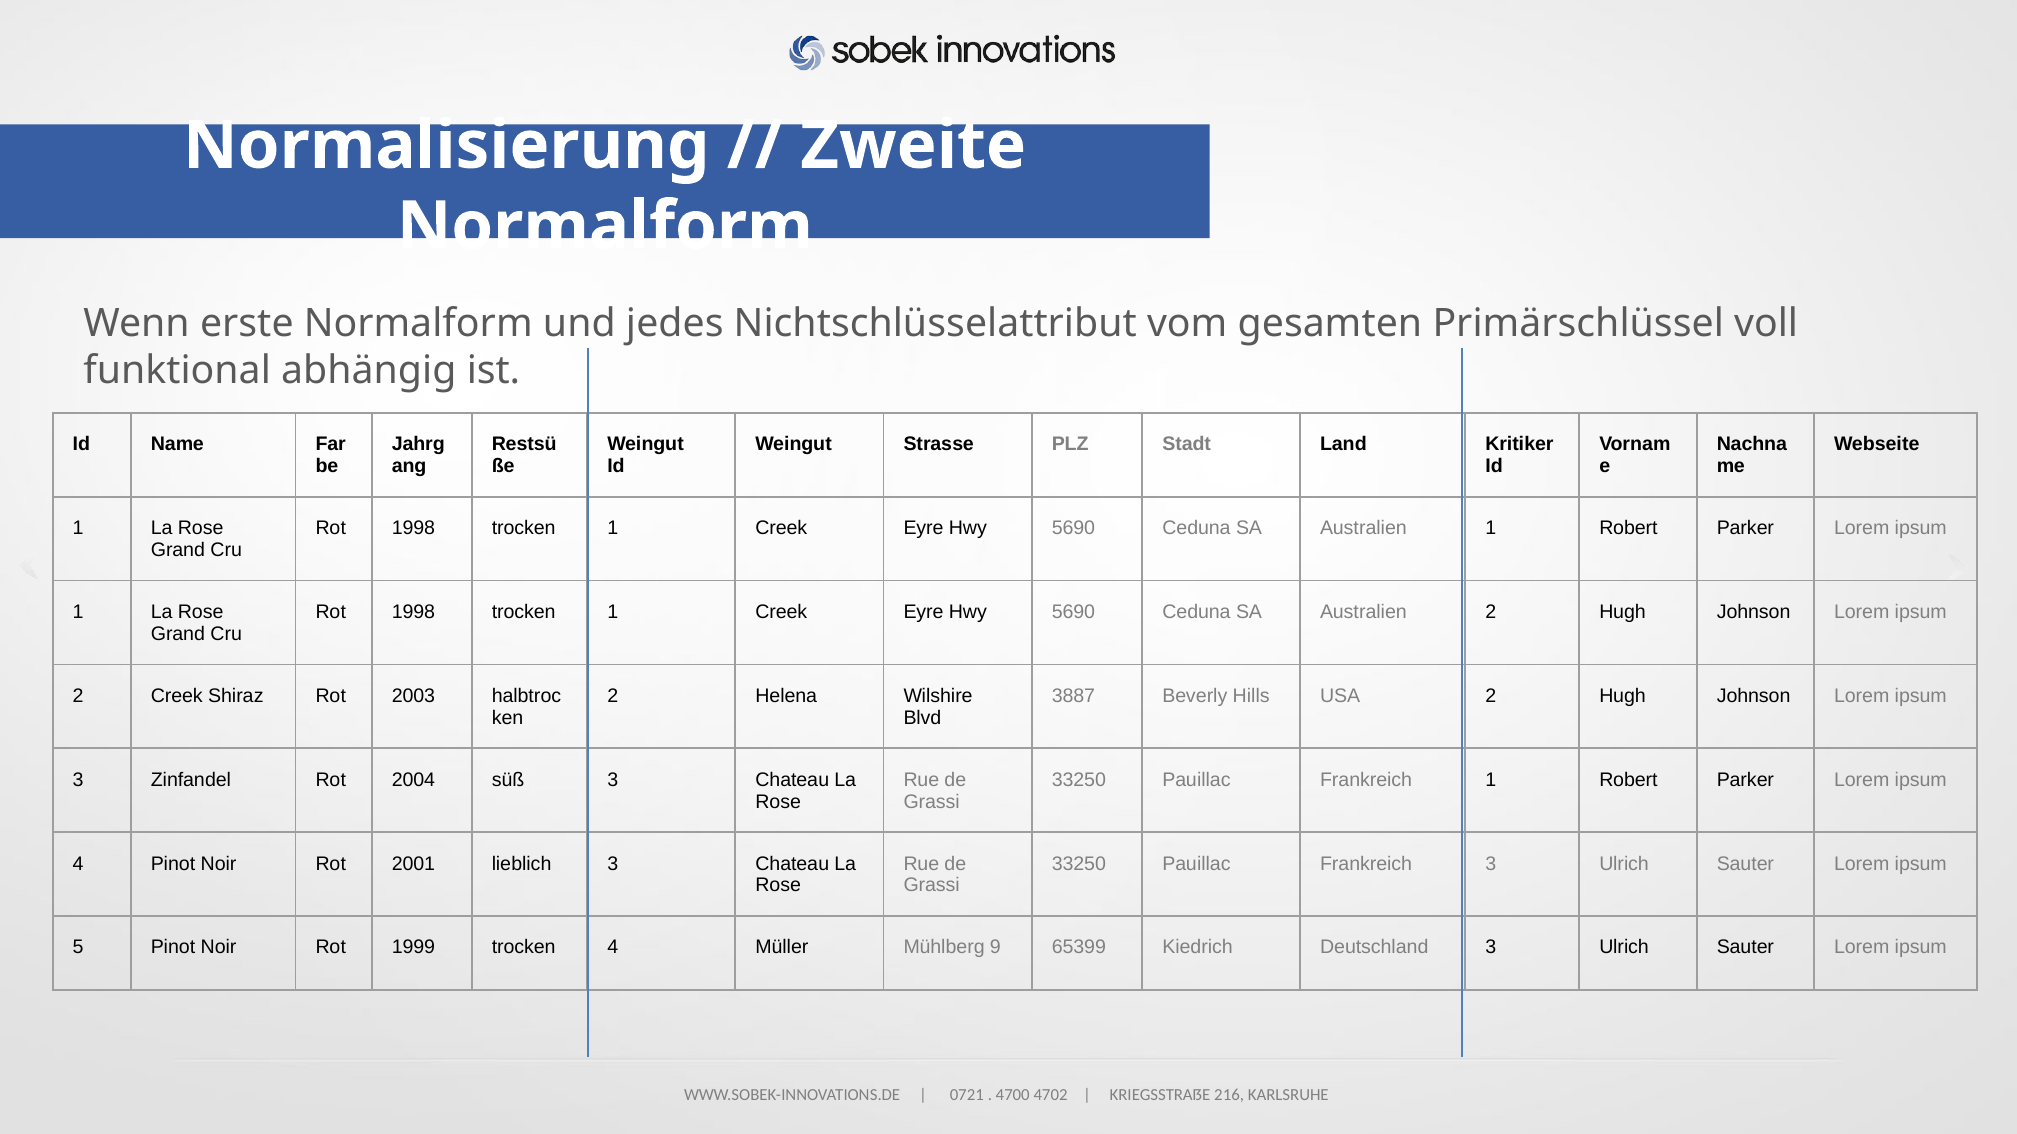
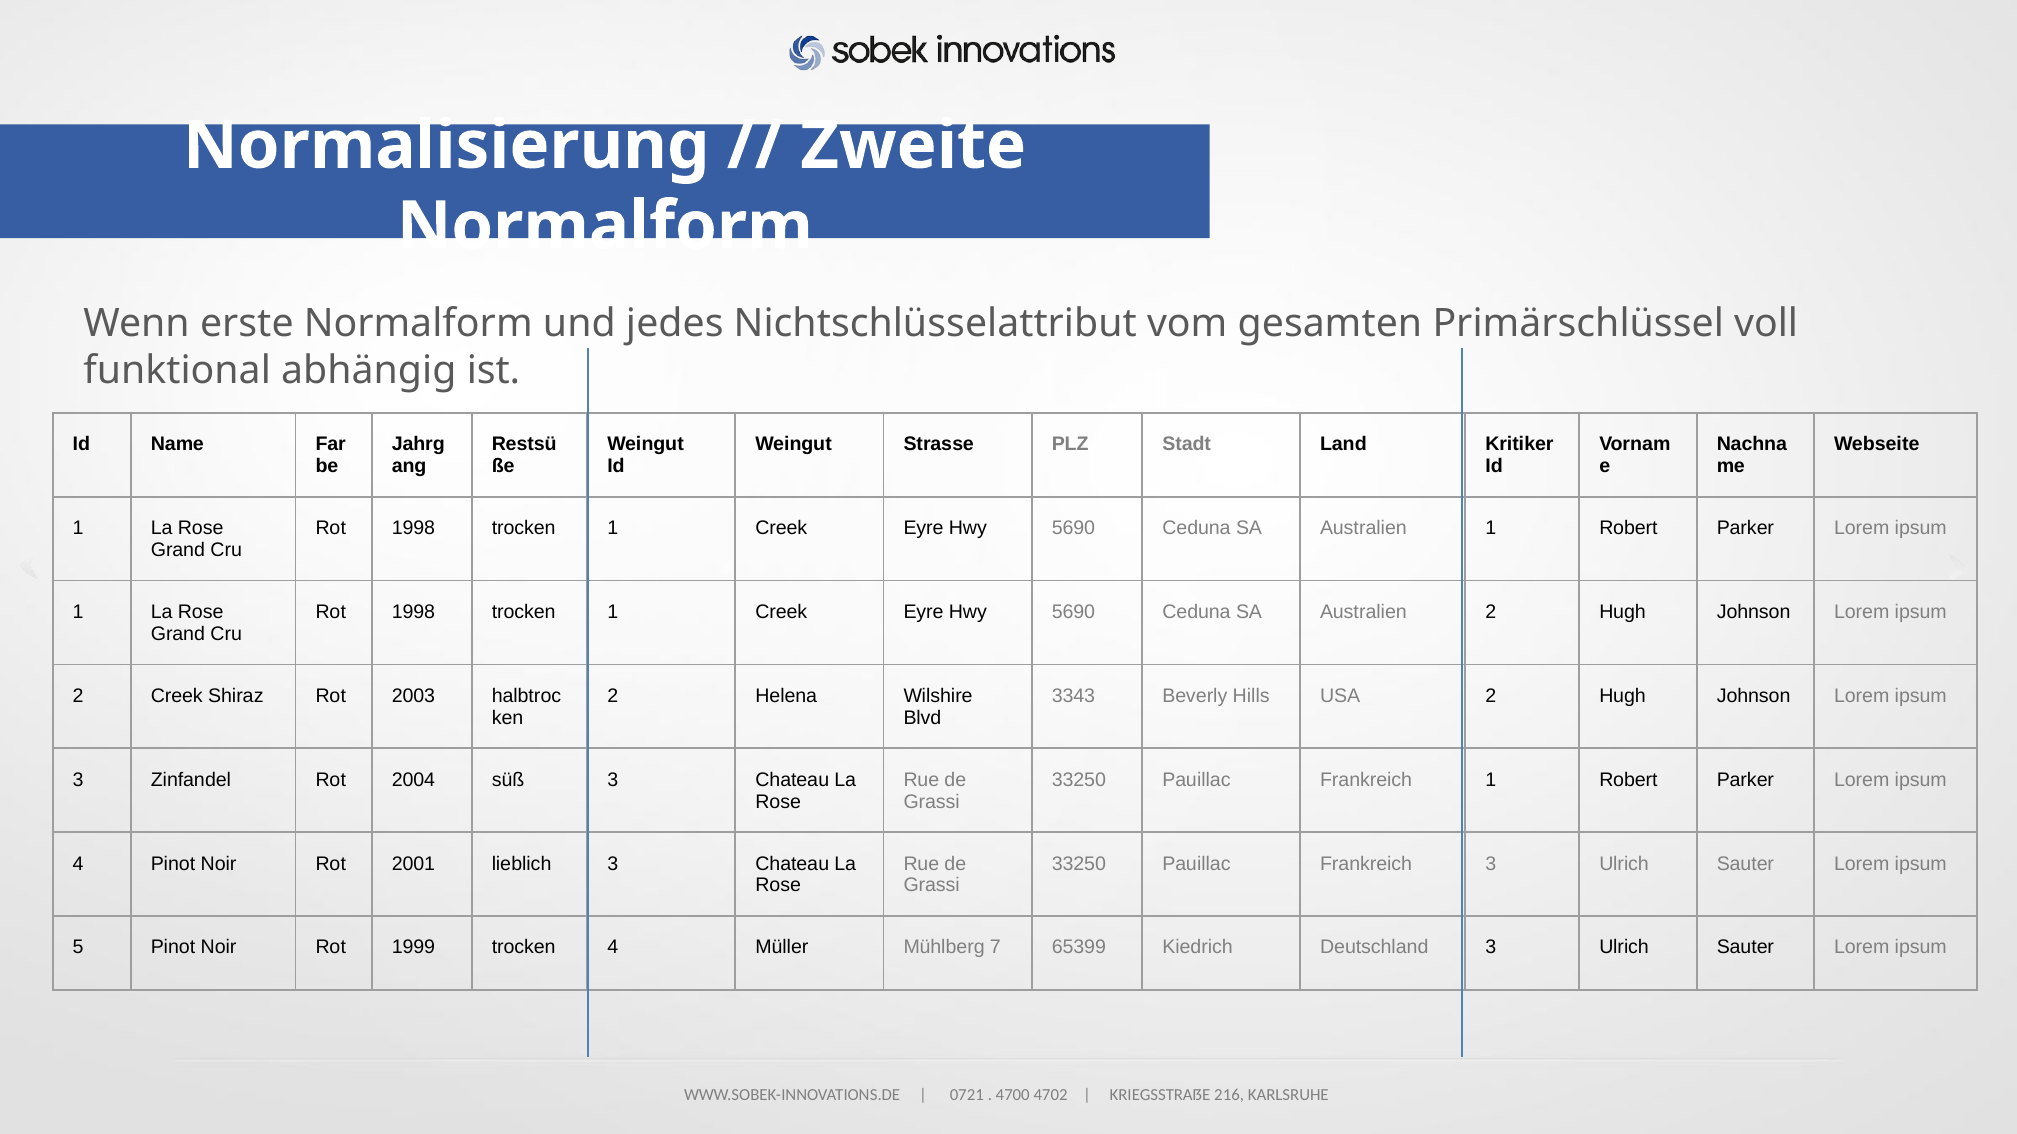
3887: 3887 -> 3343
9: 9 -> 7
